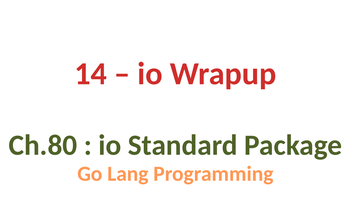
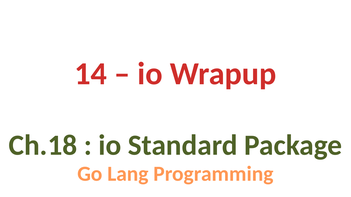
Ch.80: Ch.80 -> Ch.18
